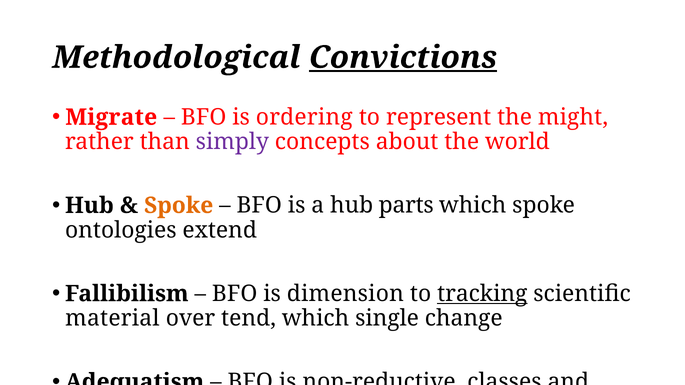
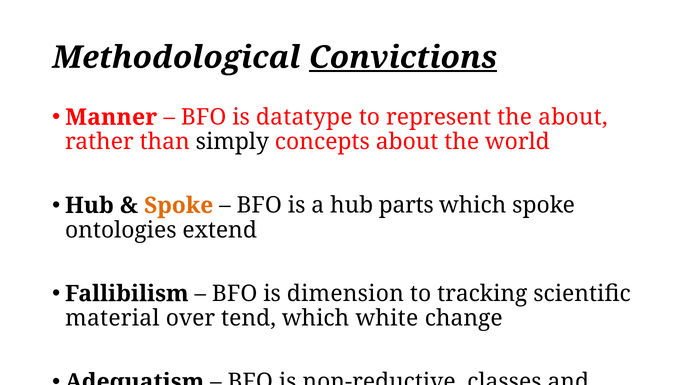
Migrate: Migrate -> Manner
ordering: ordering -> datatype
the might: might -> about
simply colour: purple -> black
tracking underline: present -> none
single: single -> white
